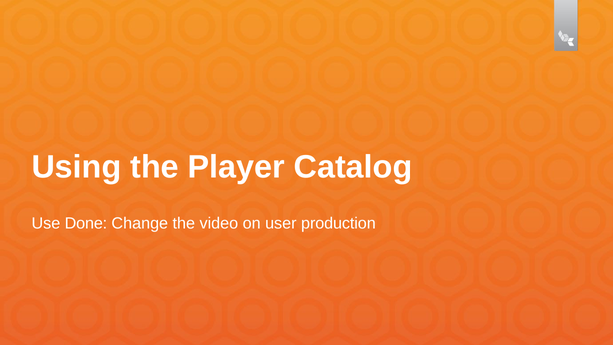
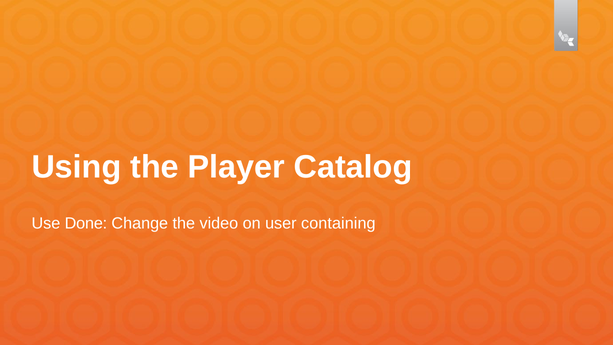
production: production -> containing
